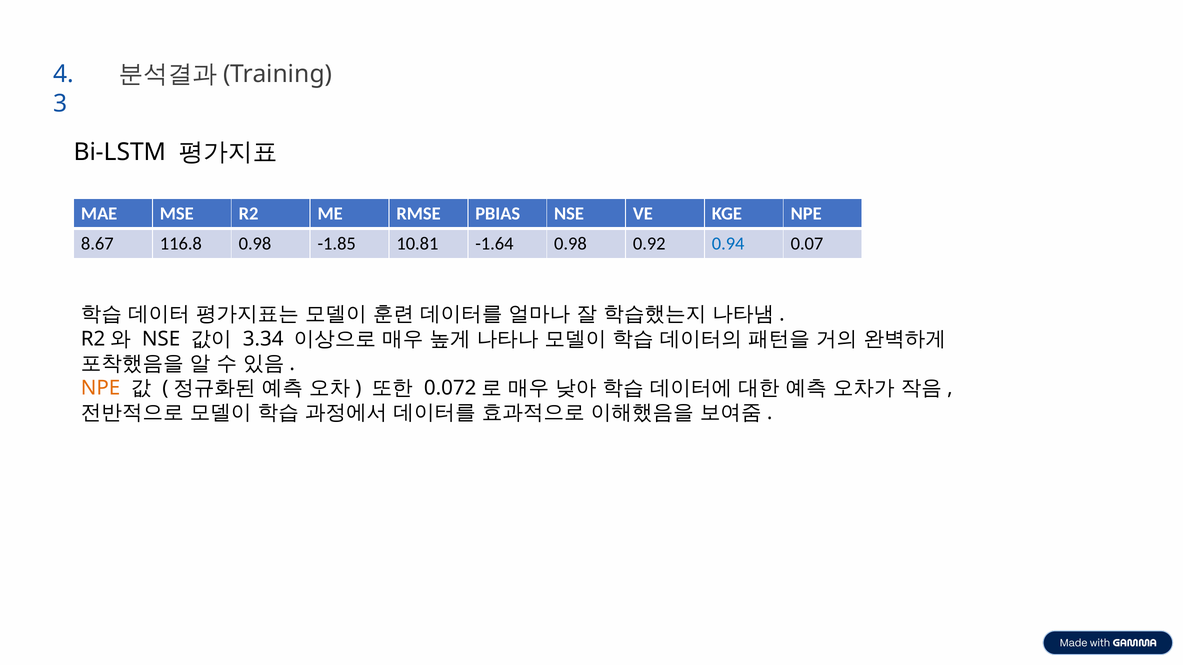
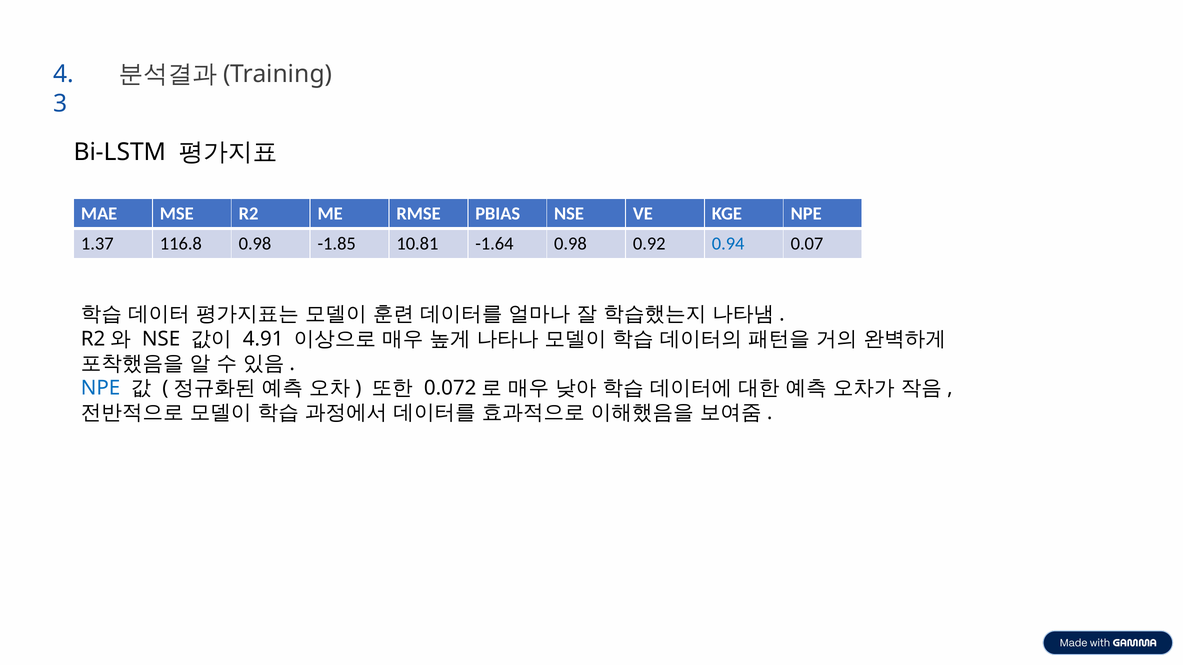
8.67: 8.67 -> 1.37
3.34: 3.34 -> 4.91
NPE at (101, 388) colour: orange -> blue
